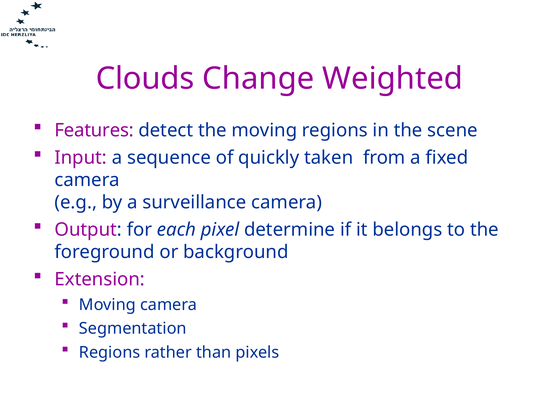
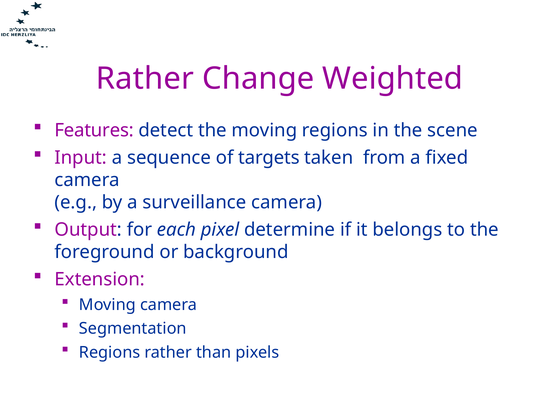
Clouds at (145, 79): Clouds -> Rather
quickly: quickly -> targets
